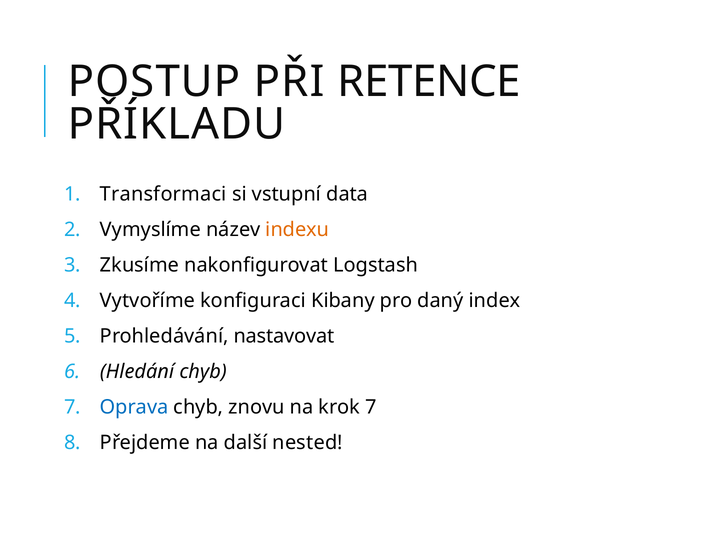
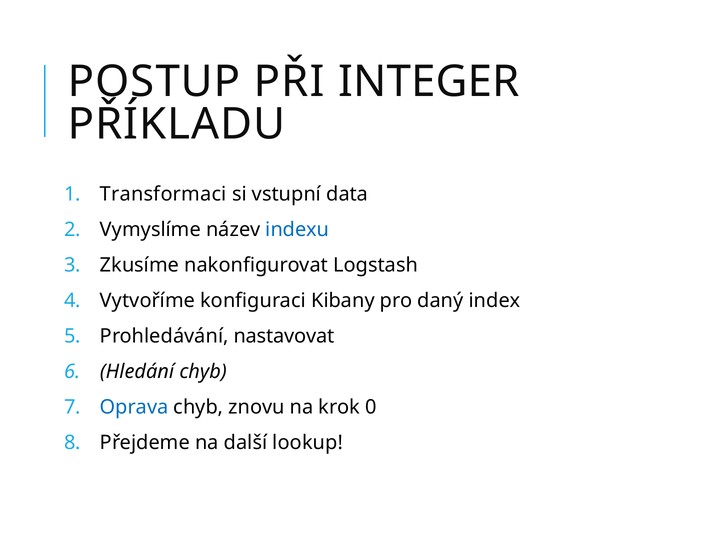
RETENCE: RETENCE -> INTEGER
indexu colour: orange -> blue
krok 7: 7 -> 0
nested: nested -> lookup
